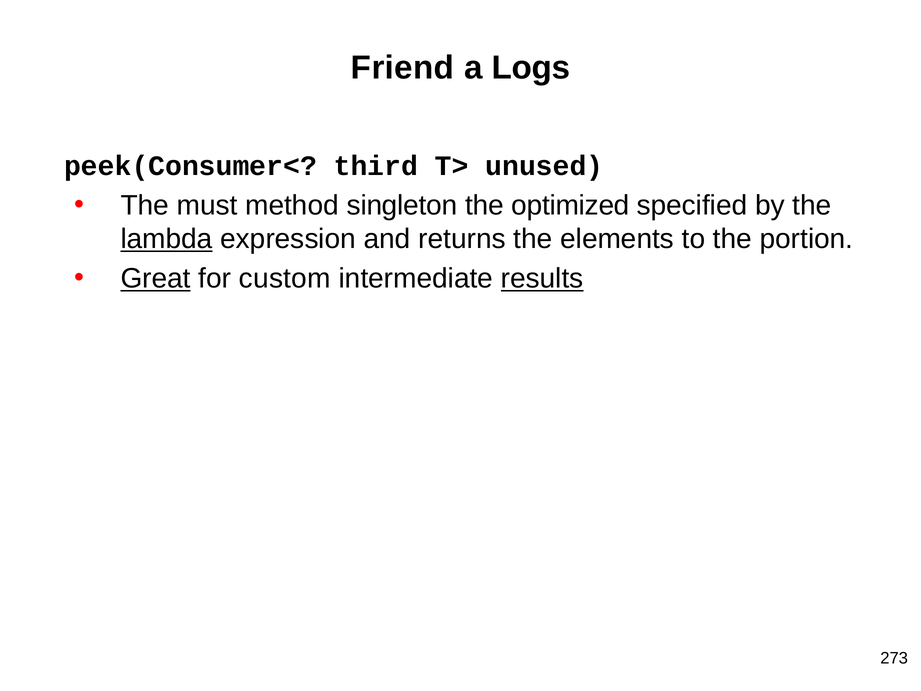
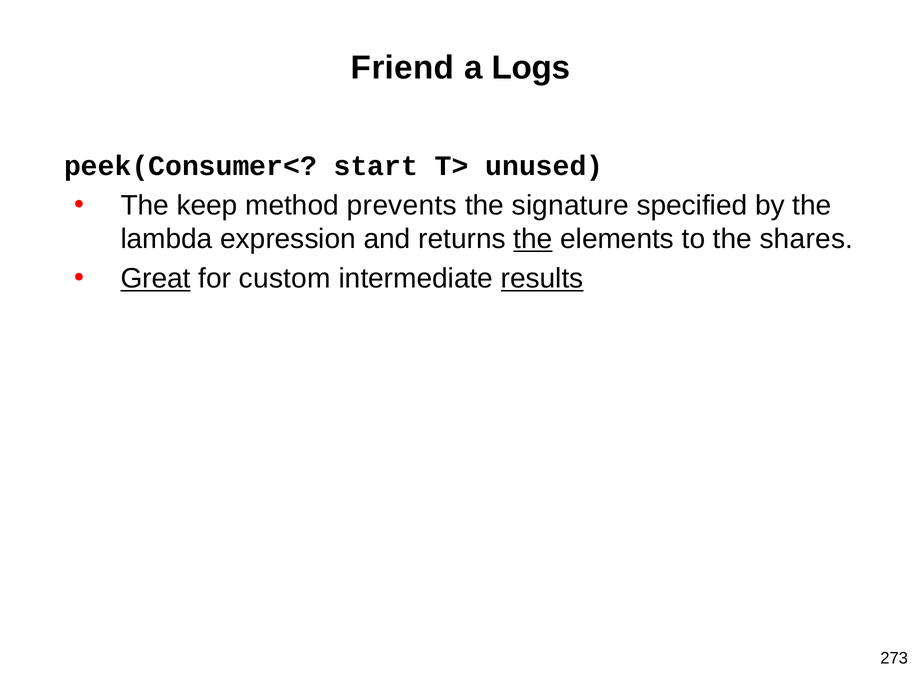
third: third -> start
must: must -> keep
singleton: singleton -> prevents
optimized: optimized -> signature
lambda underline: present -> none
the at (533, 239) underline: none -> present
portion: portion -> shares
